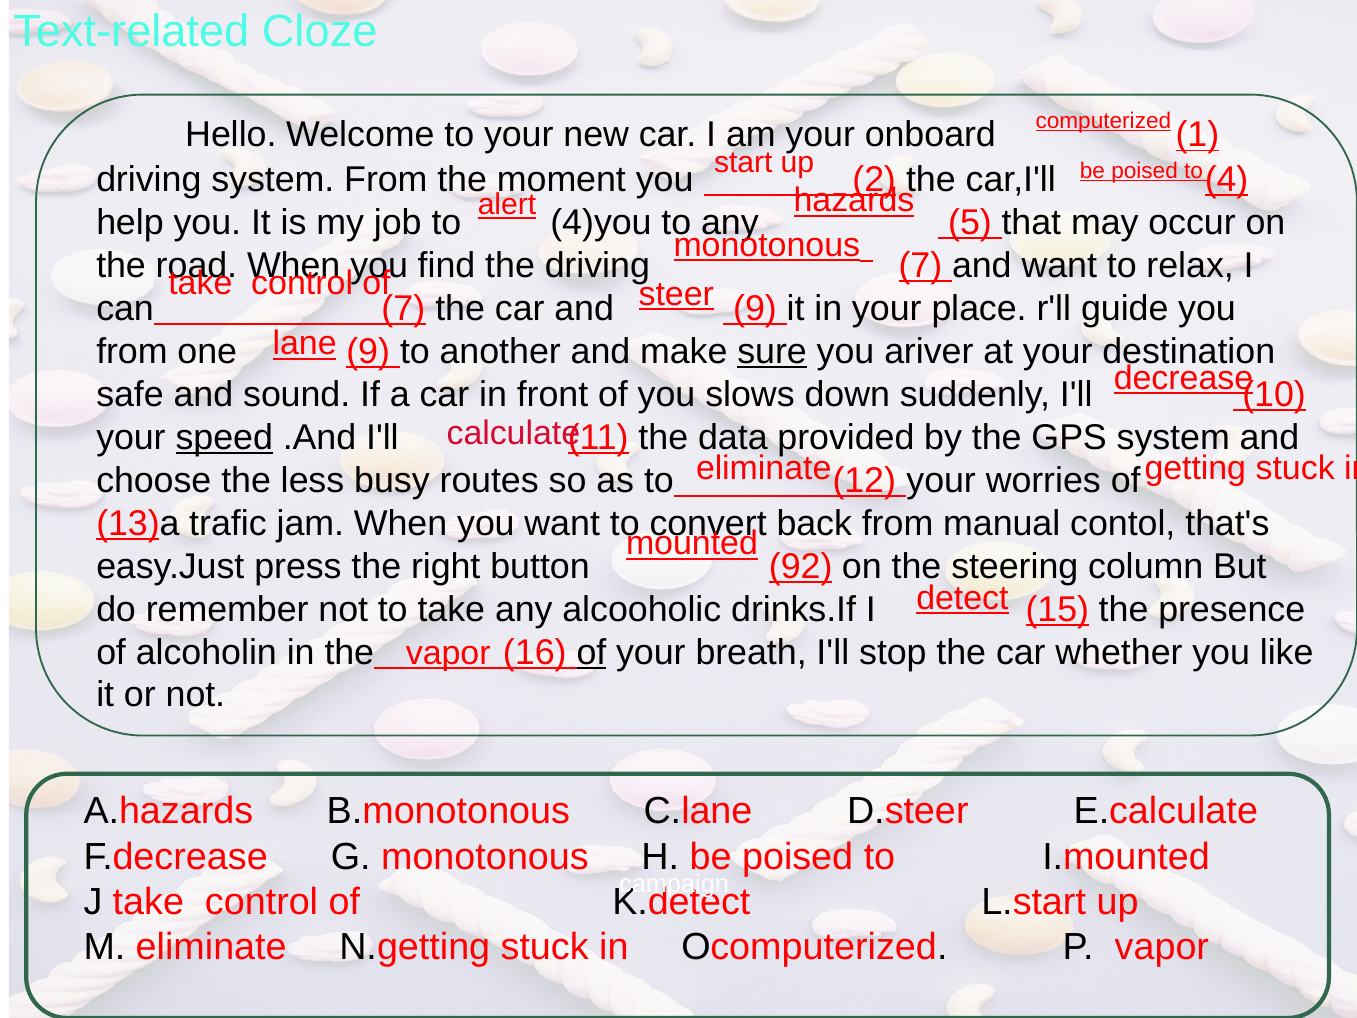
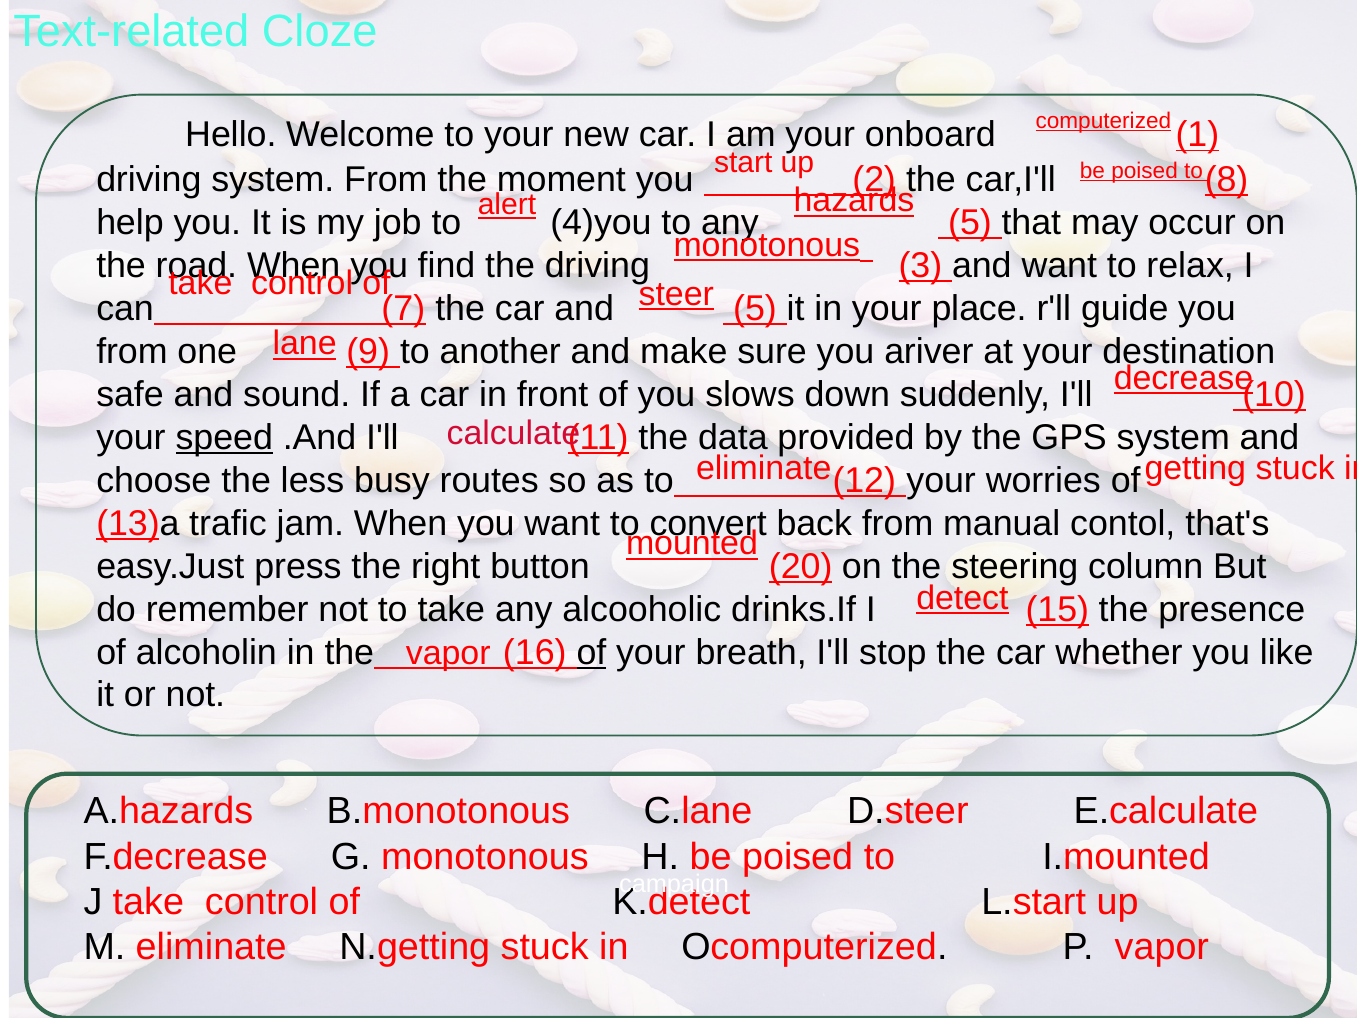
4: 4 -> 8
driving 7: 7 -> 3
and 9: 9 -> 5
sure underline: present -> none
92: 92 -> 20
